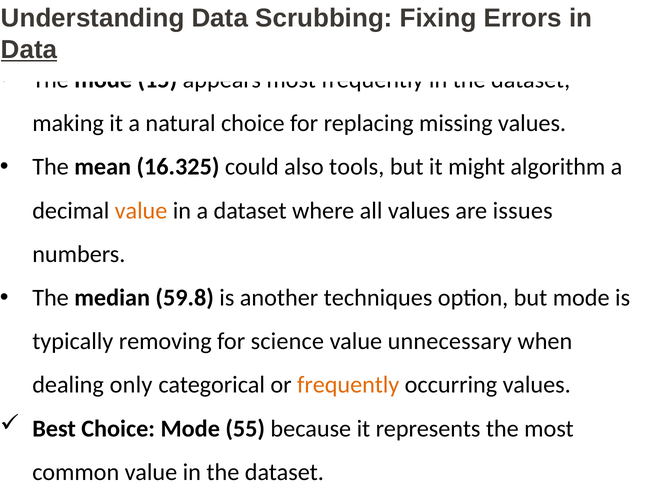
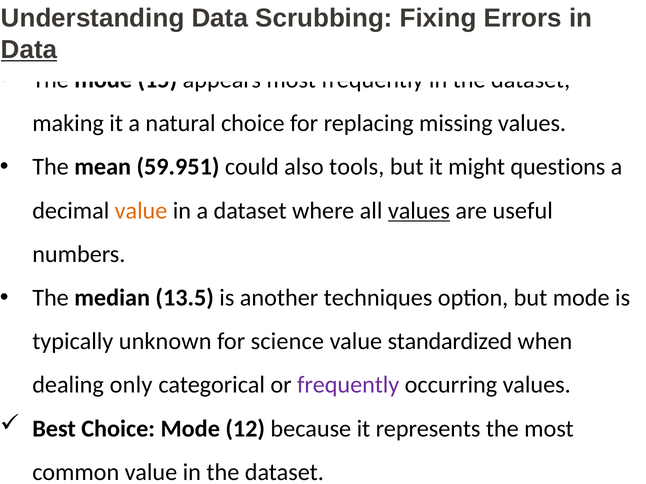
16.325: 16.325 -> 59.951
algorithm: algorithm -> questions
values at (419, 211) underline: none -> present
issues: issues -> useful
59.8: 59.8 -> 13.5
removing: removing -> unknown
unnecessary: unnecessary -> standardized
frequently at (348, 385) colour: orange -> purple
55: 55 -> 12
